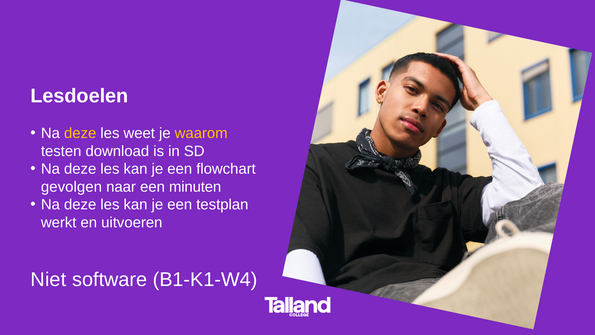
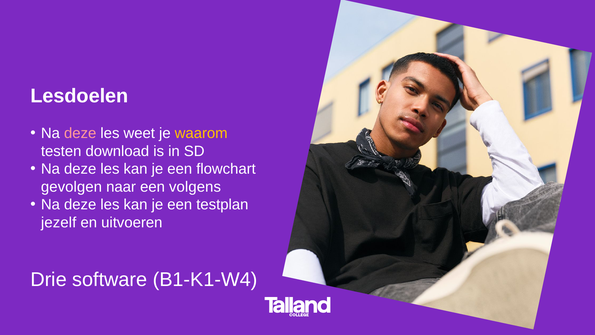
deze at (80, 133) colour: yellow -> pink
minuten: minuten -> volgens
werkt: werkt -> jezelf
Niet: Niet -> Drie
